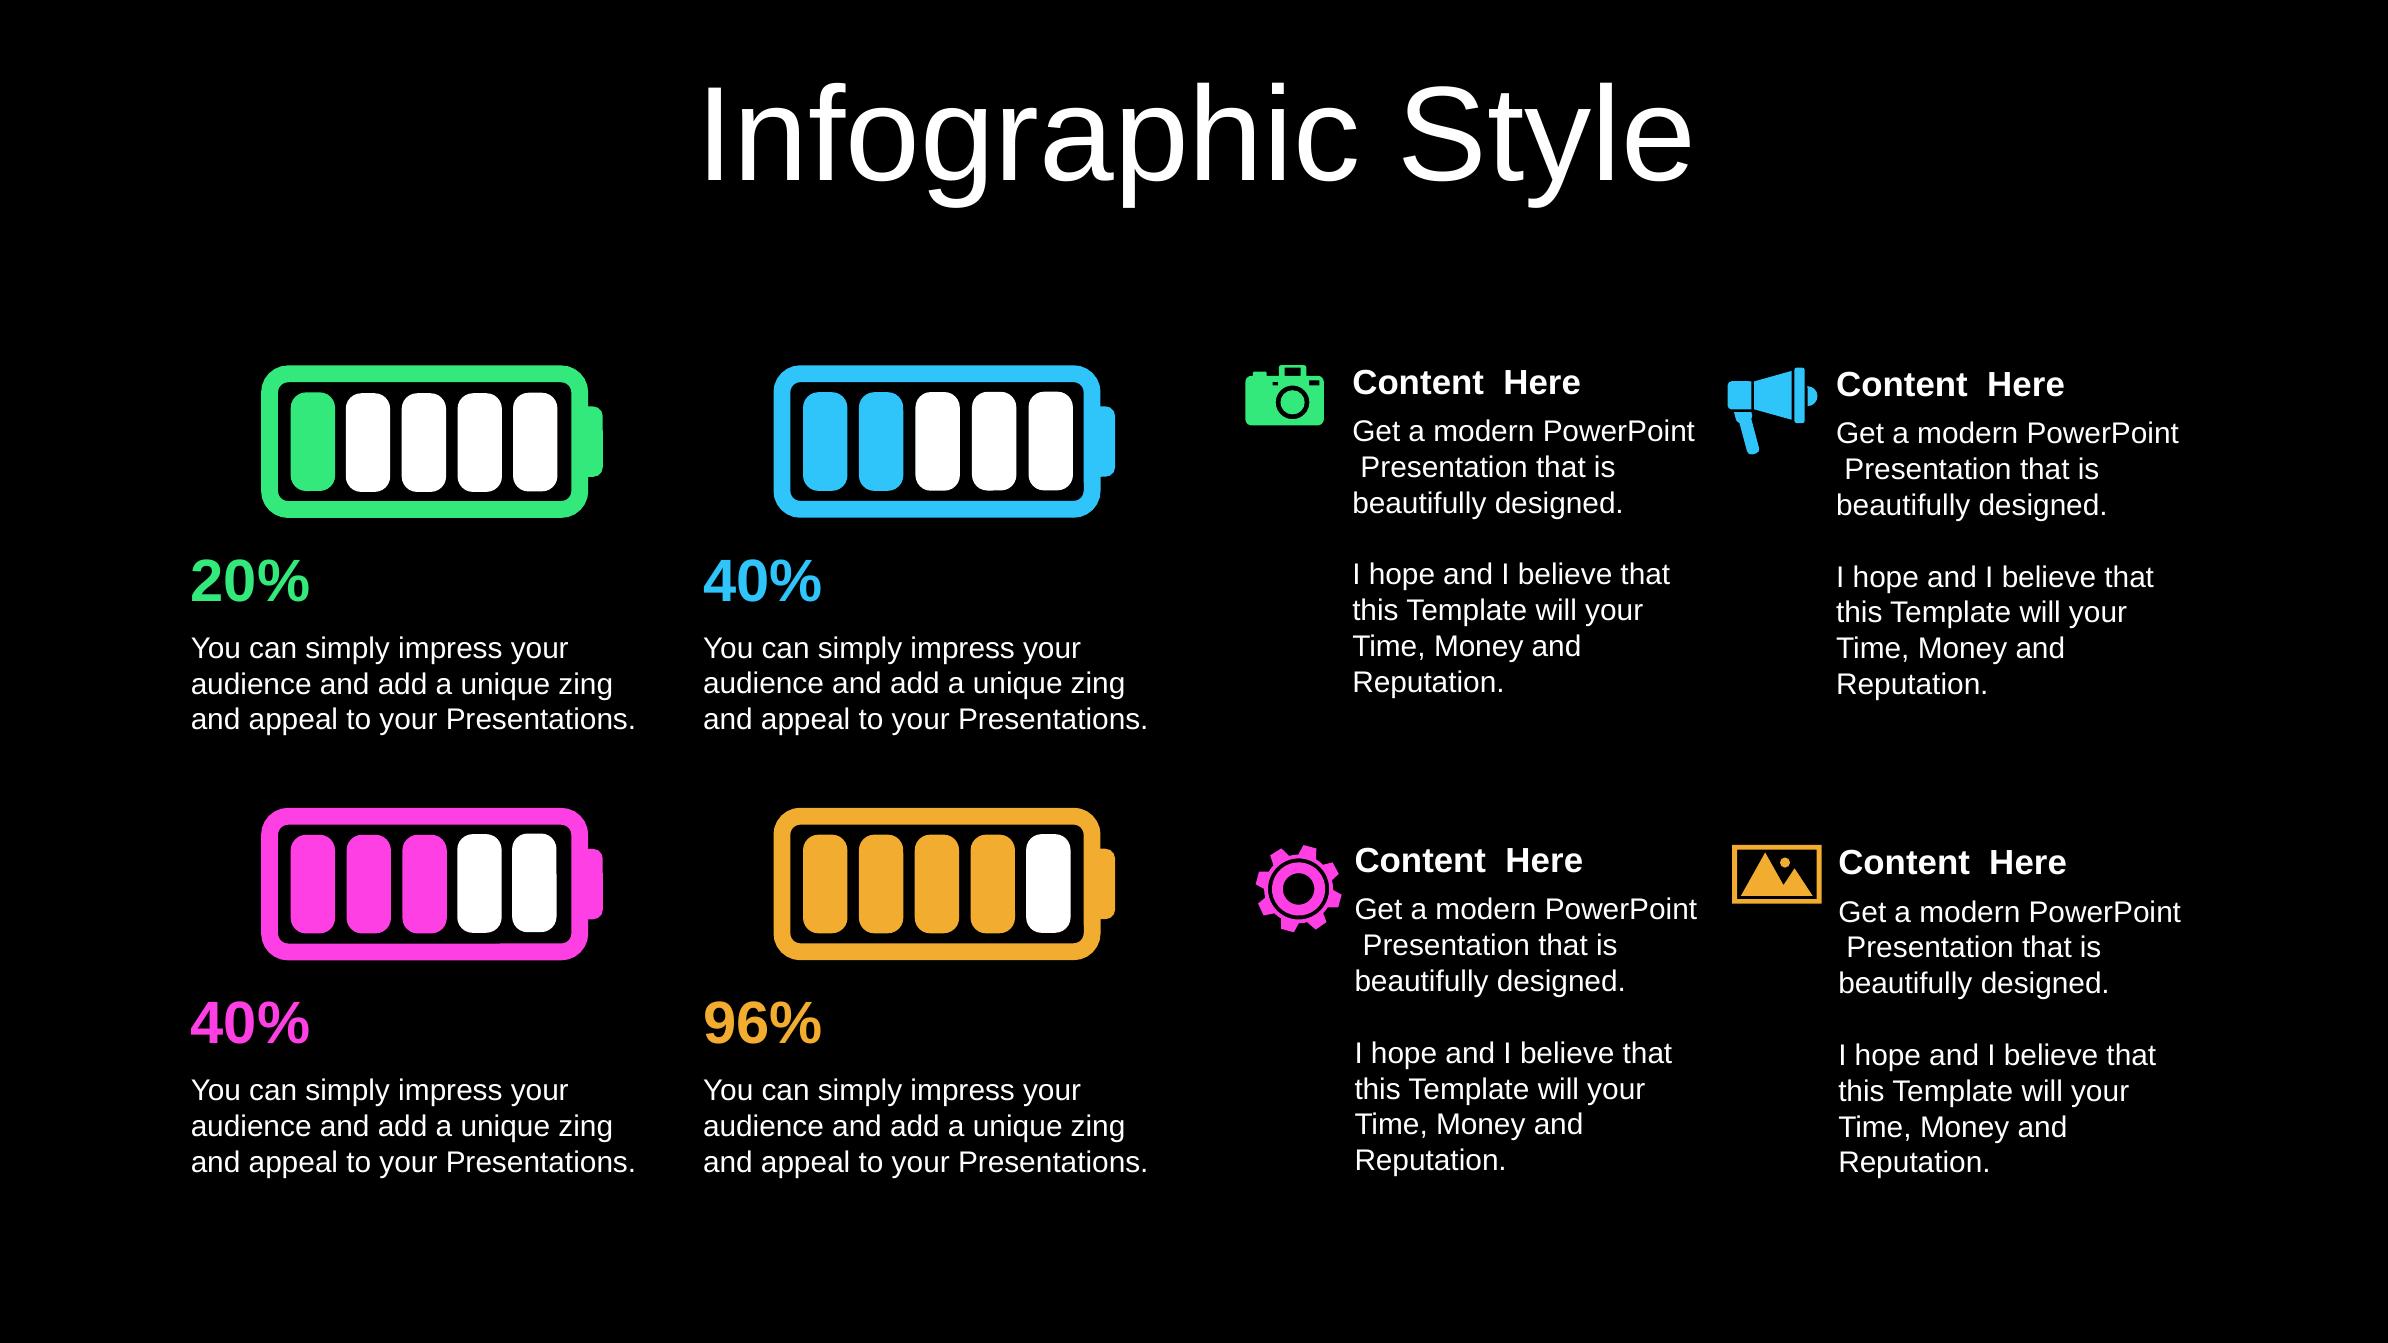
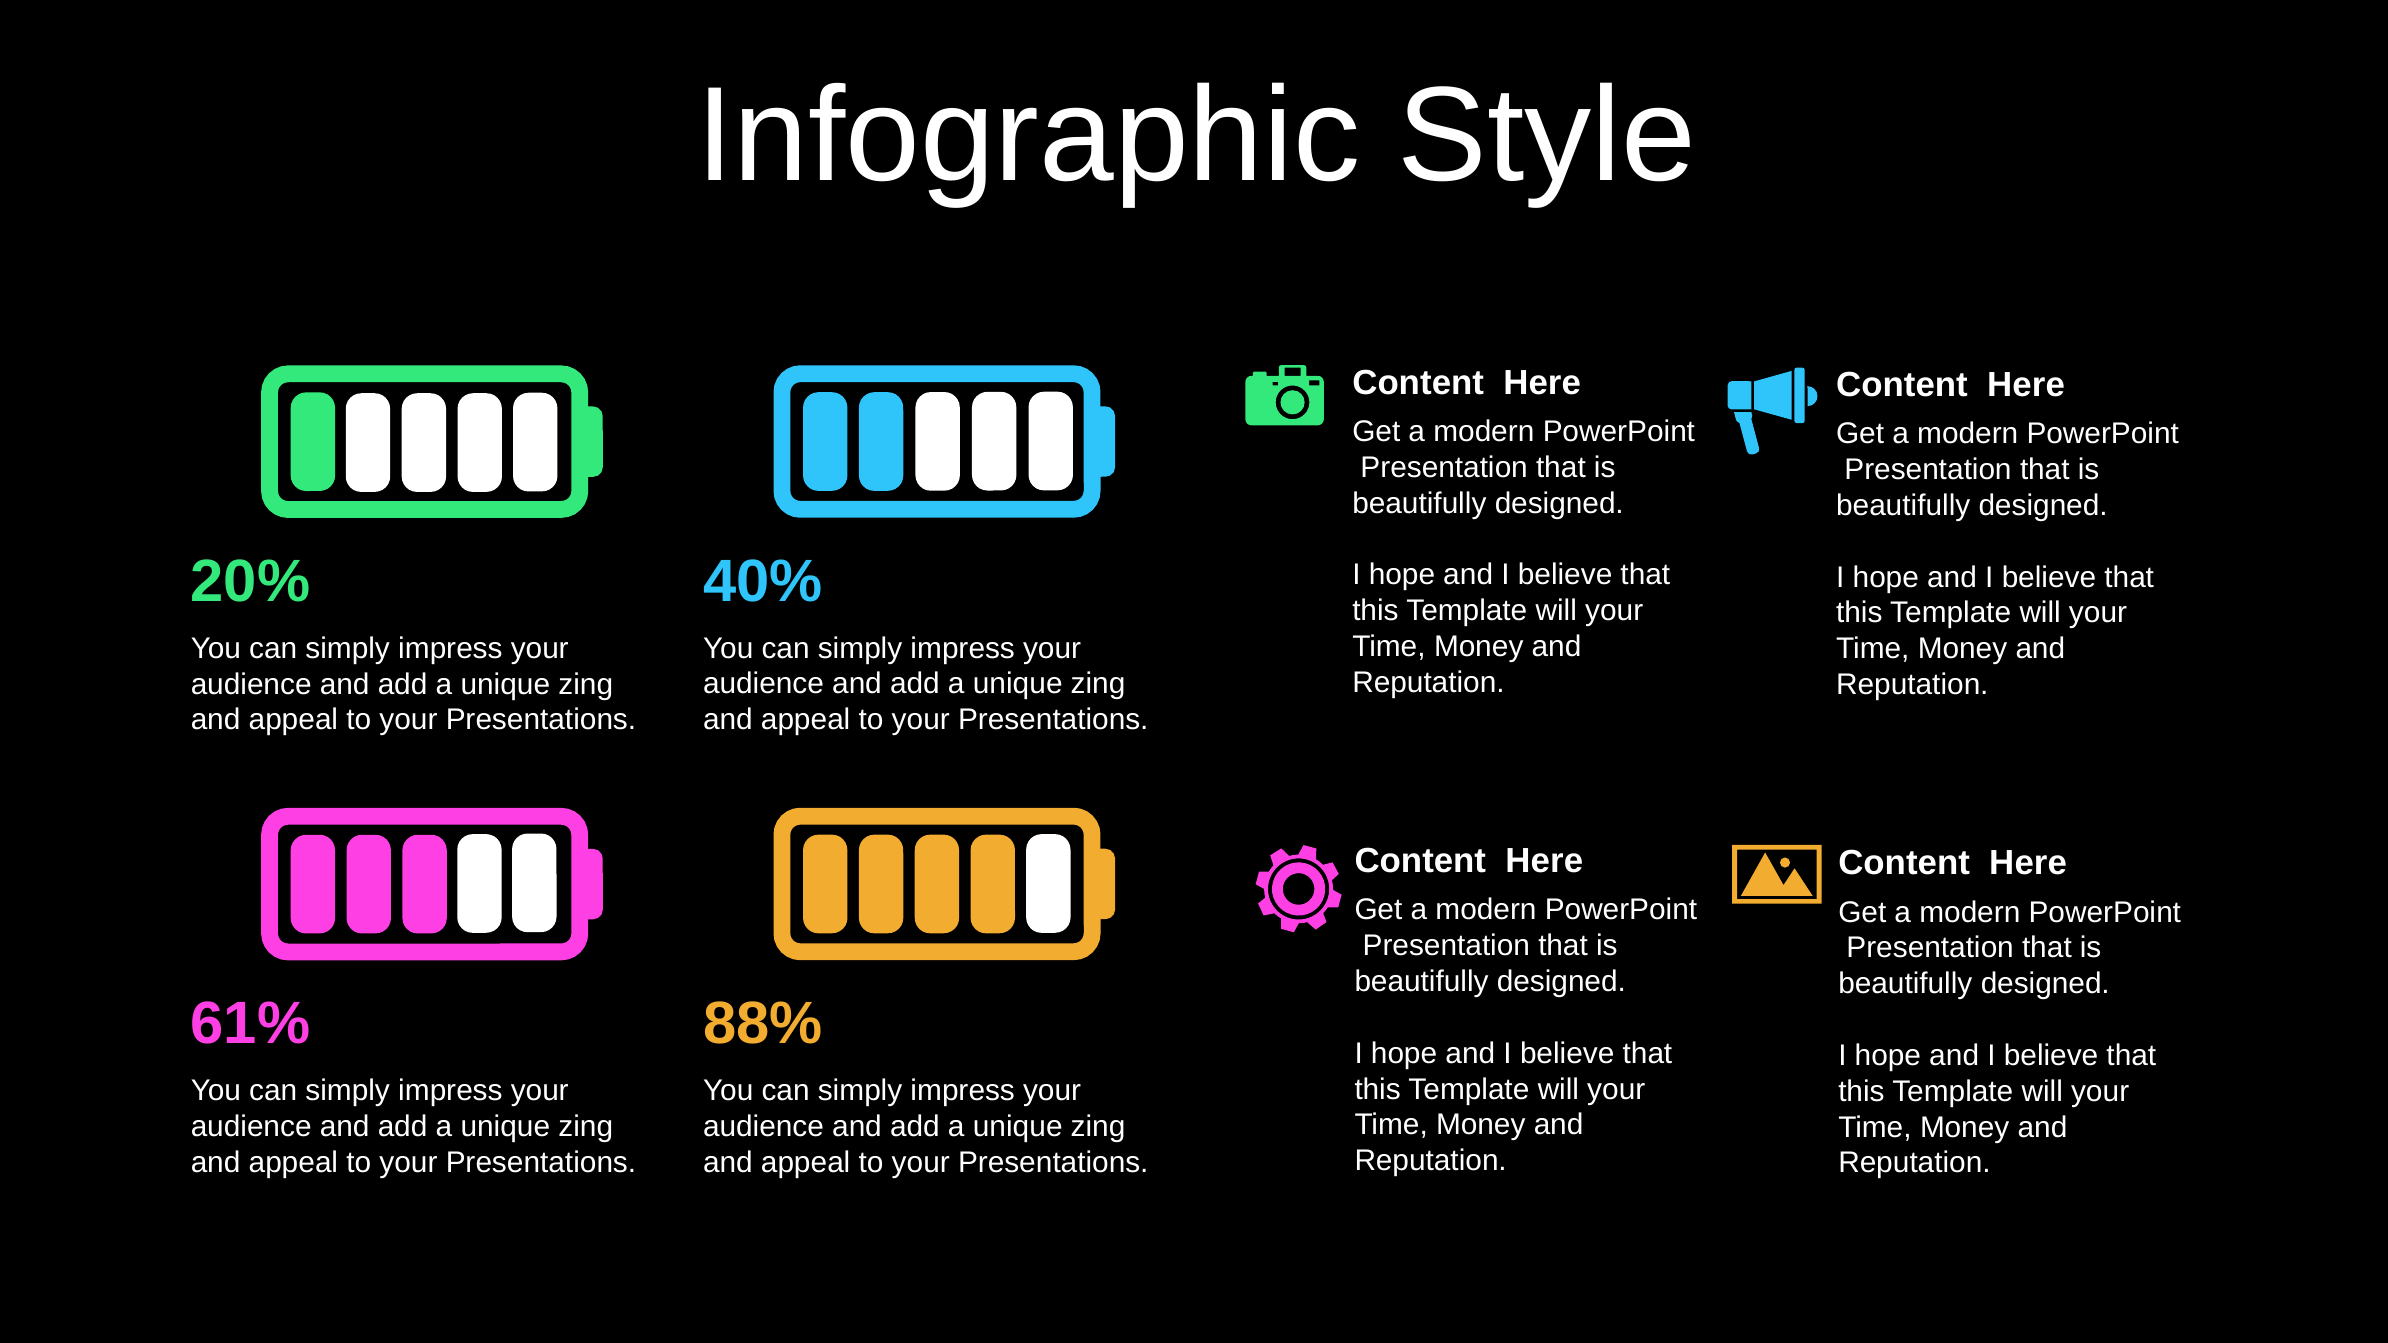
96%: 96% -> 88%
40% at (251, 1024): 40% -> 61%
